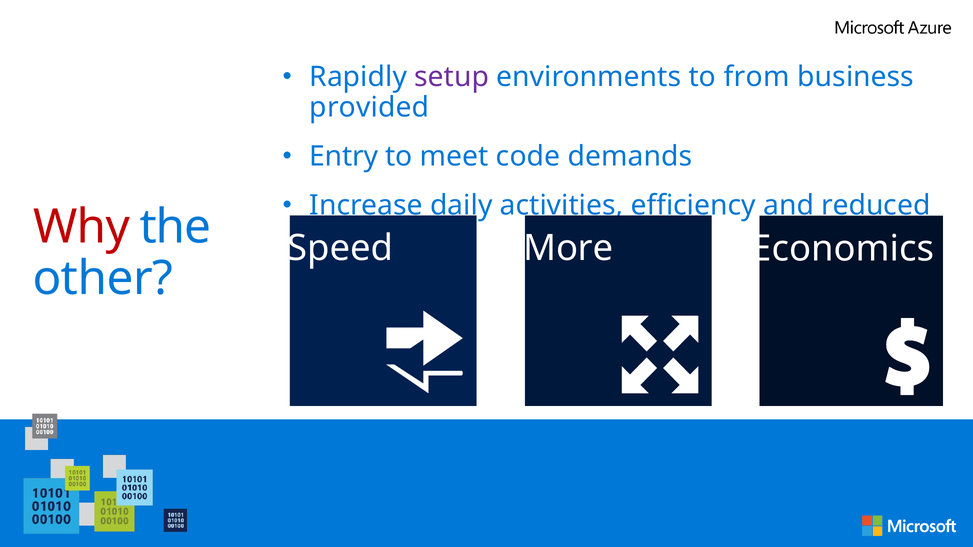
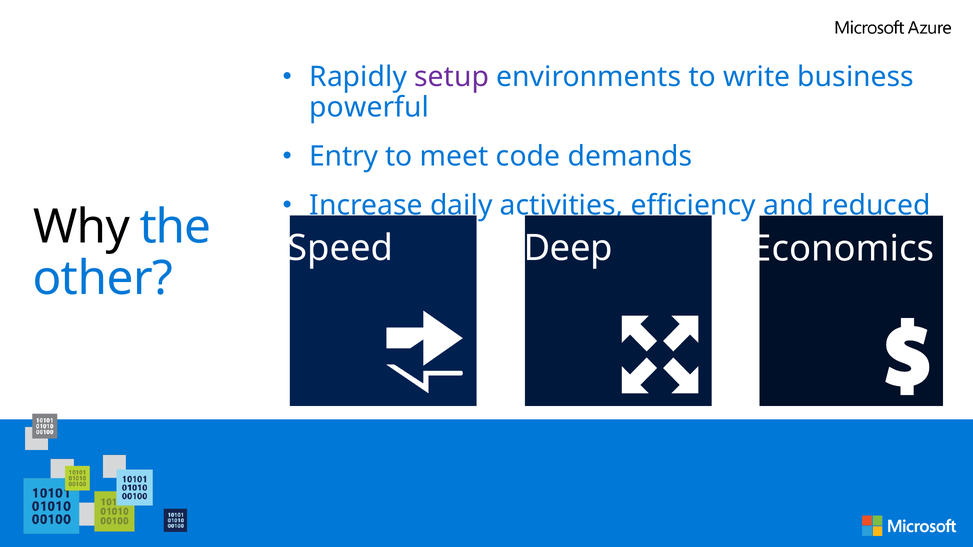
from: from -> write
provided: provided -> powerful
Why colour: red -> black
More: More -> Deep
